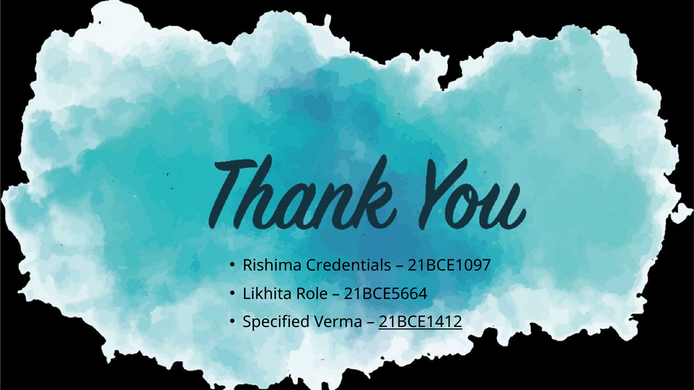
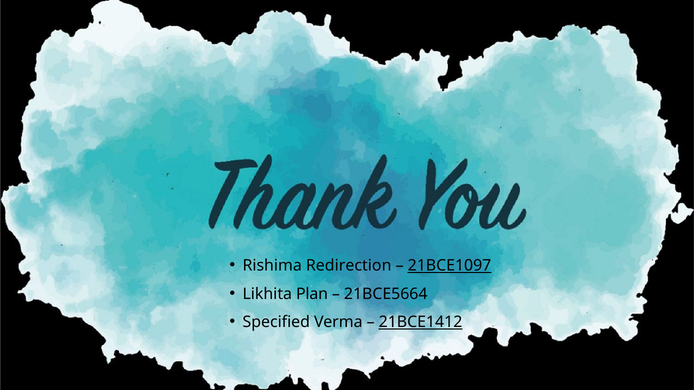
Credentials: Credentials -> Redirection
21BCE1097 underline: none -> present
Role: Role -> Plan
